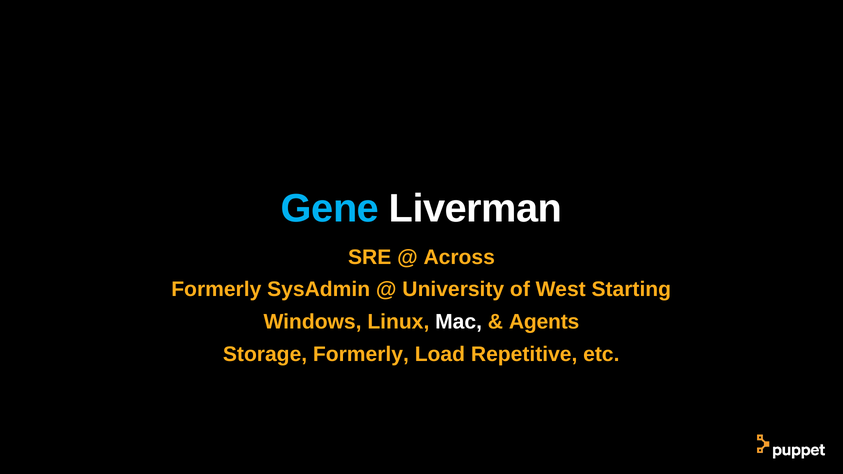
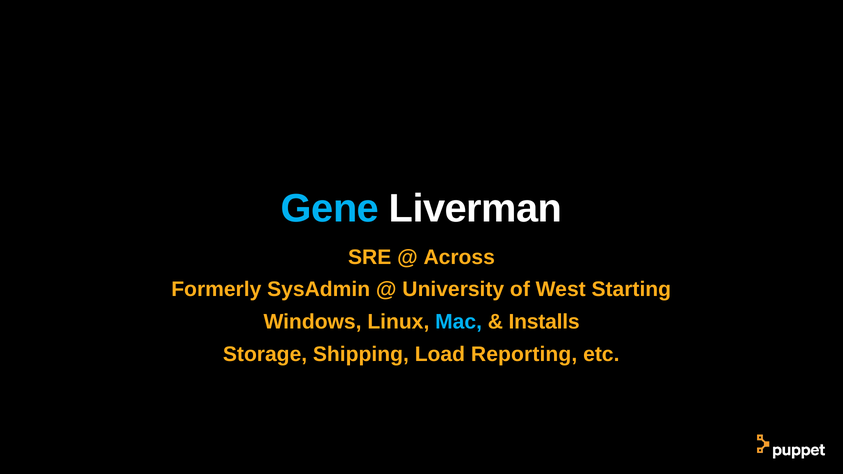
Mac colour: white -> light blue
Agents: Agents -> Installs
Storage Formerly: Formerly -> Shipping
Repetitive: Repetitive -> Reporting
